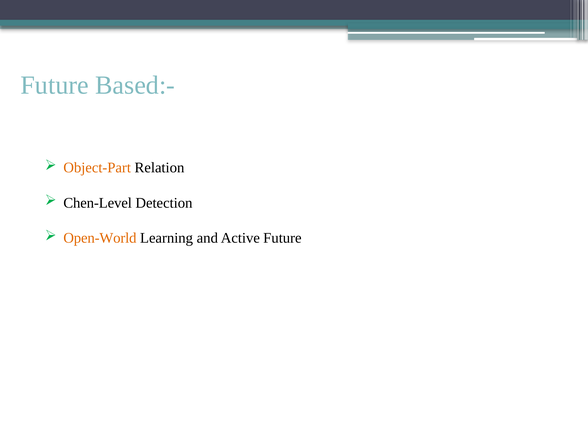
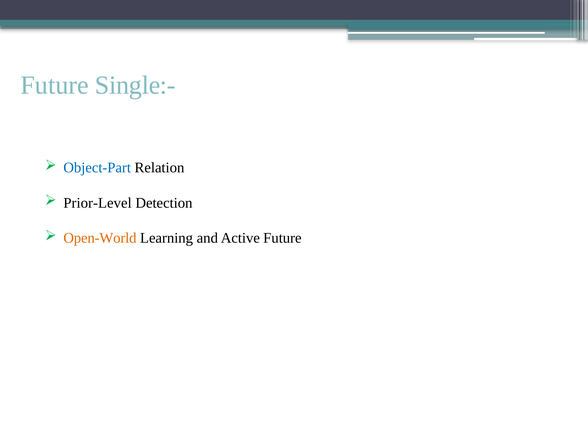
Based:-: Based:- -> Single:-
Object-Part colour: orange -> blue
Chen-Level: Chen-Level -> Prior-Level
